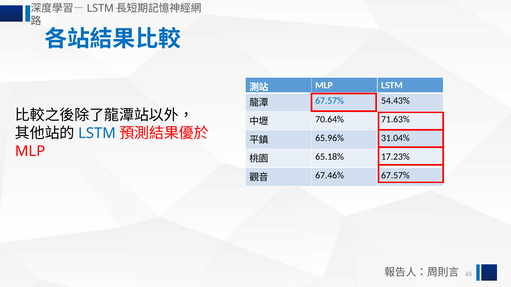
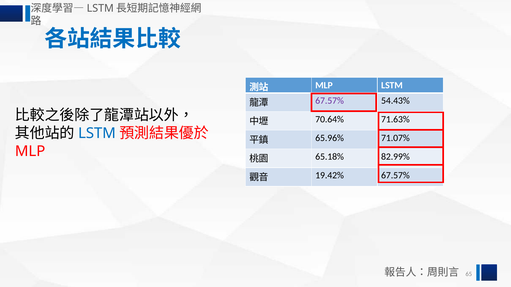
67.57% at (330, 101) colour: blue -> purple
31.04%: 31.04% -> 71.07%
17.23%: 17.23% -> 82.99%
67.46%: 67.46% -> 19.42%
